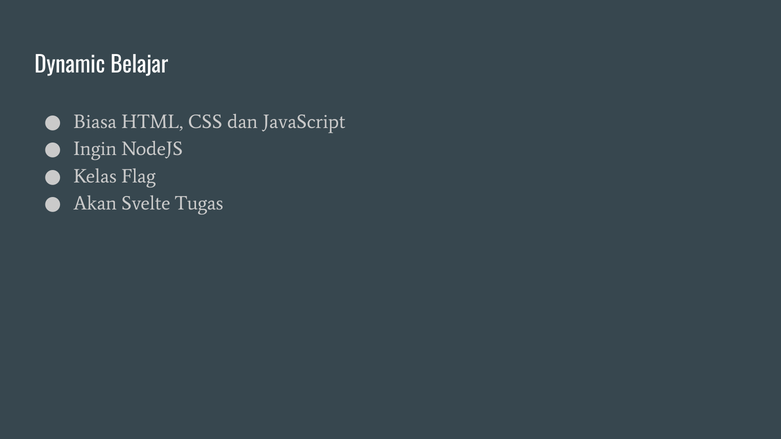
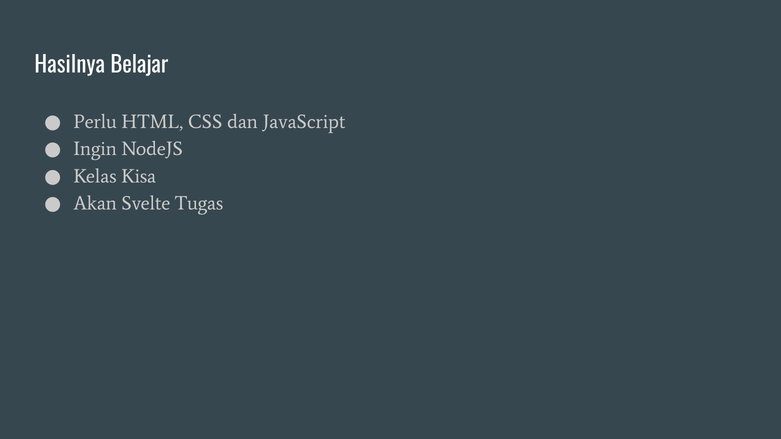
Dynamic: Dynamic -> Hasilnya
Biasa: Biasa -> Perlu
Flag: Flag -> Kisa
